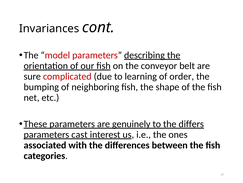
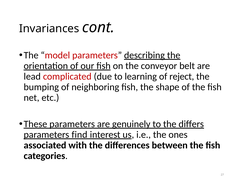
sure: sure -> lead
order: order -> reject
cast: cast -> find
